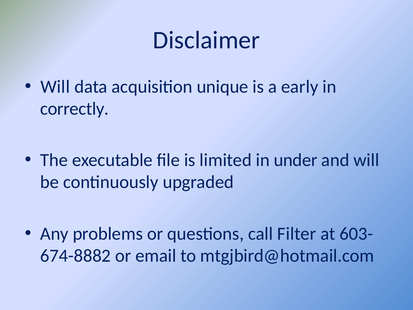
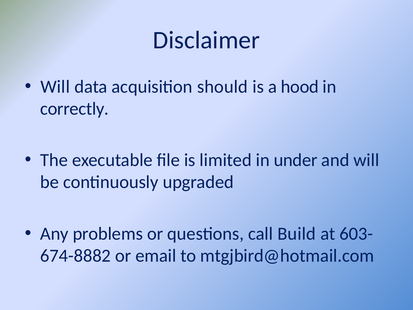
unique: unique -> should
early: early -> hood
Filter: Filter -> Build
